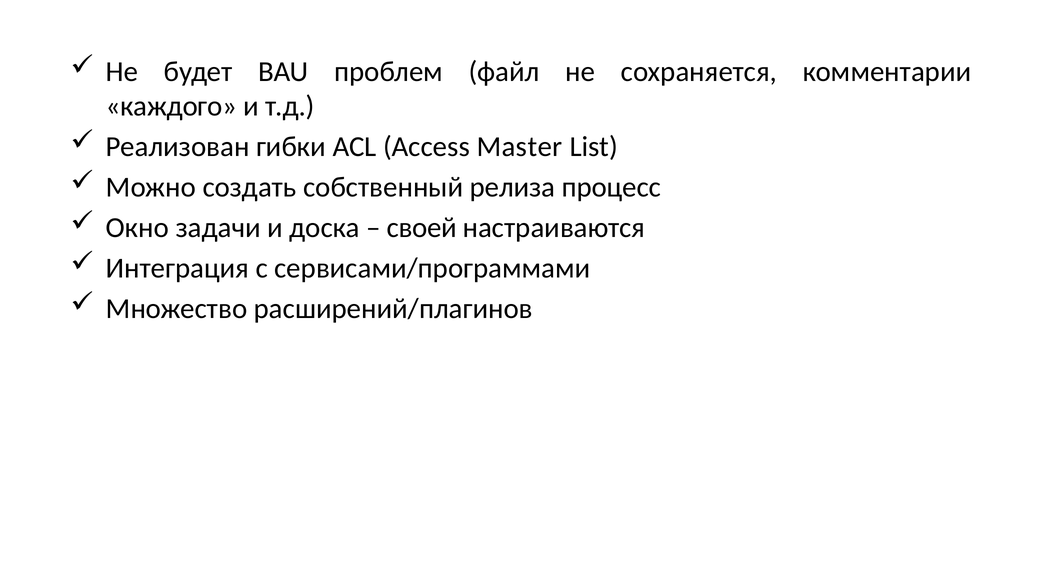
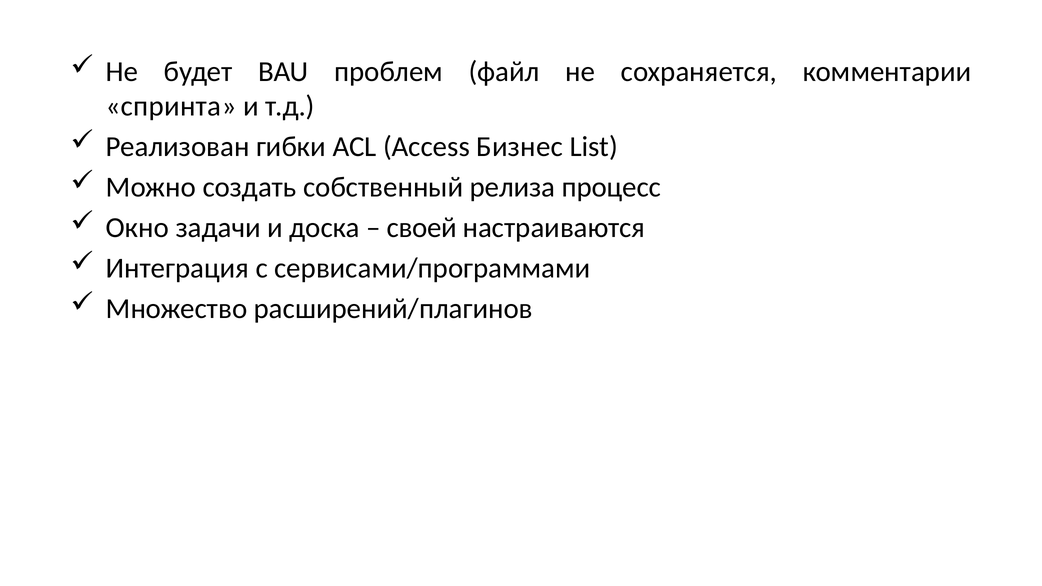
каждого: каждого -> спринта
Master: Master -> Бизнес
